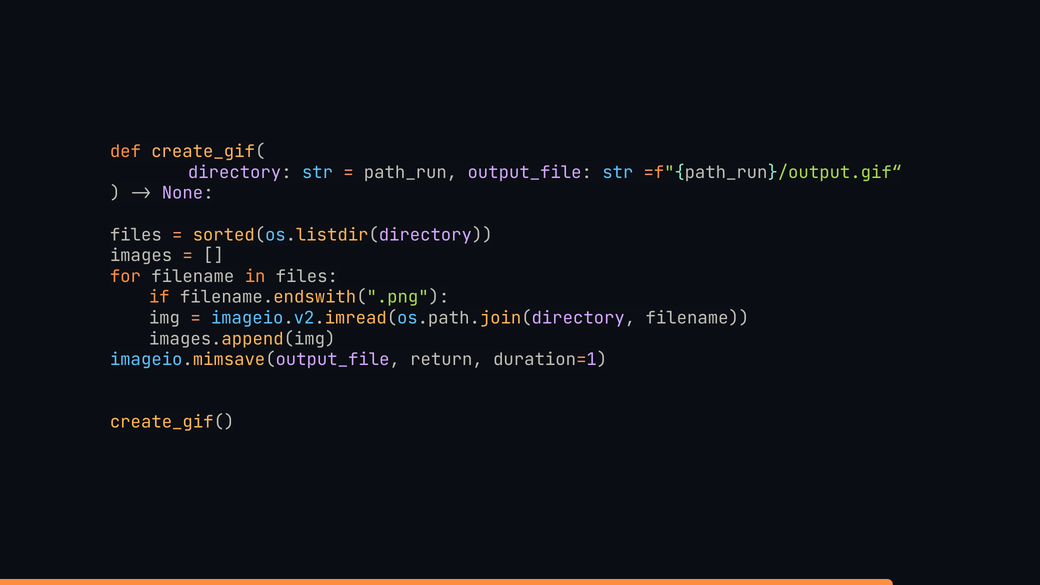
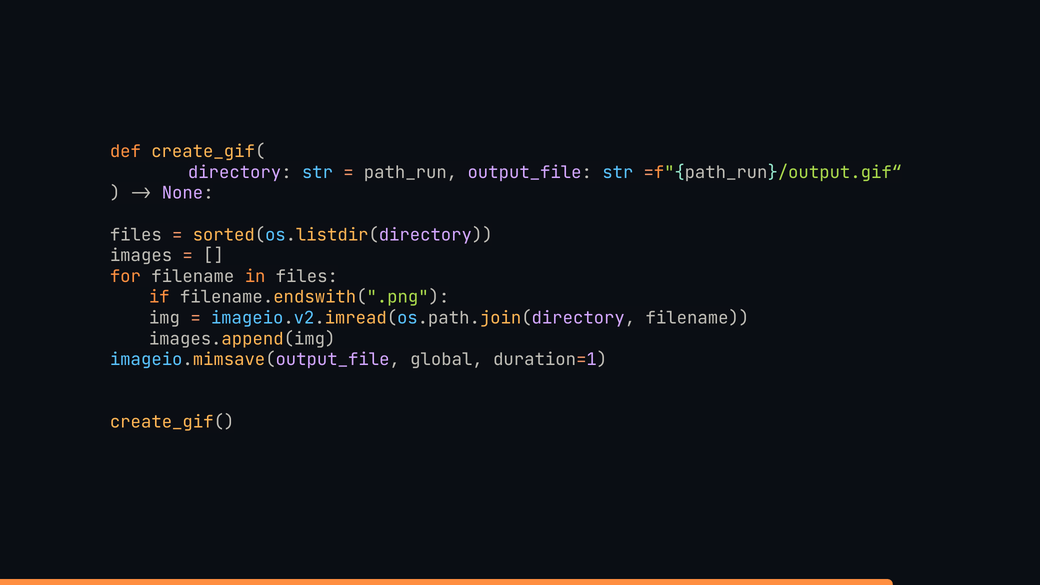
return: return -> global
